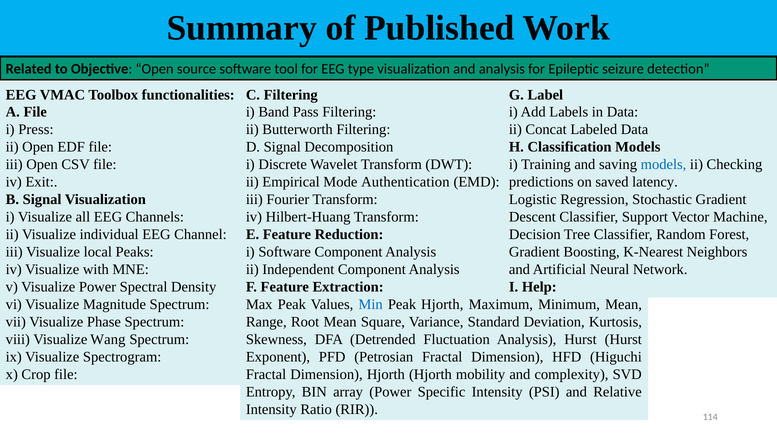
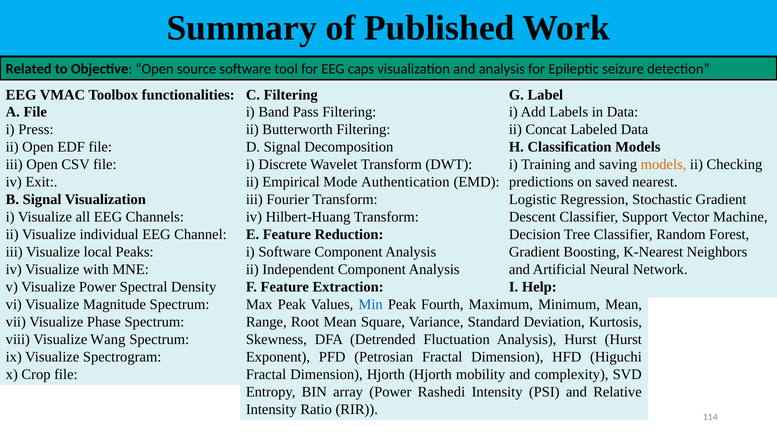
type: type -> caps
models at (664, 165) colour: blue -> orange
latency: latency -> nearest
Peak Hjorth: Hjorth -> Fourth
Specific: Specific -> Rashedi
